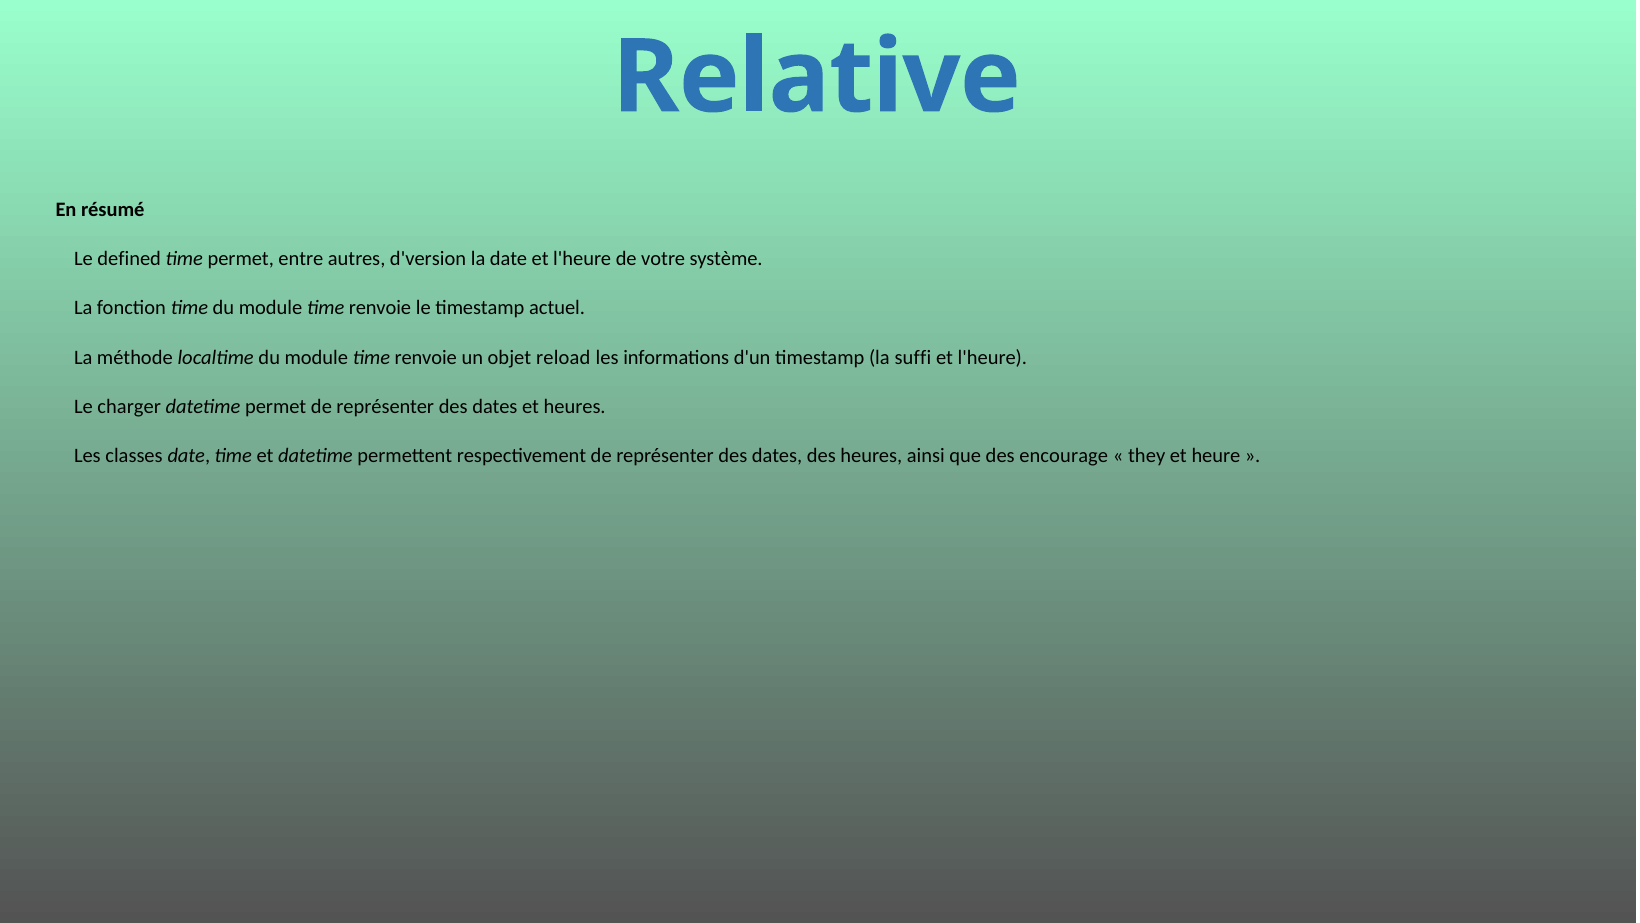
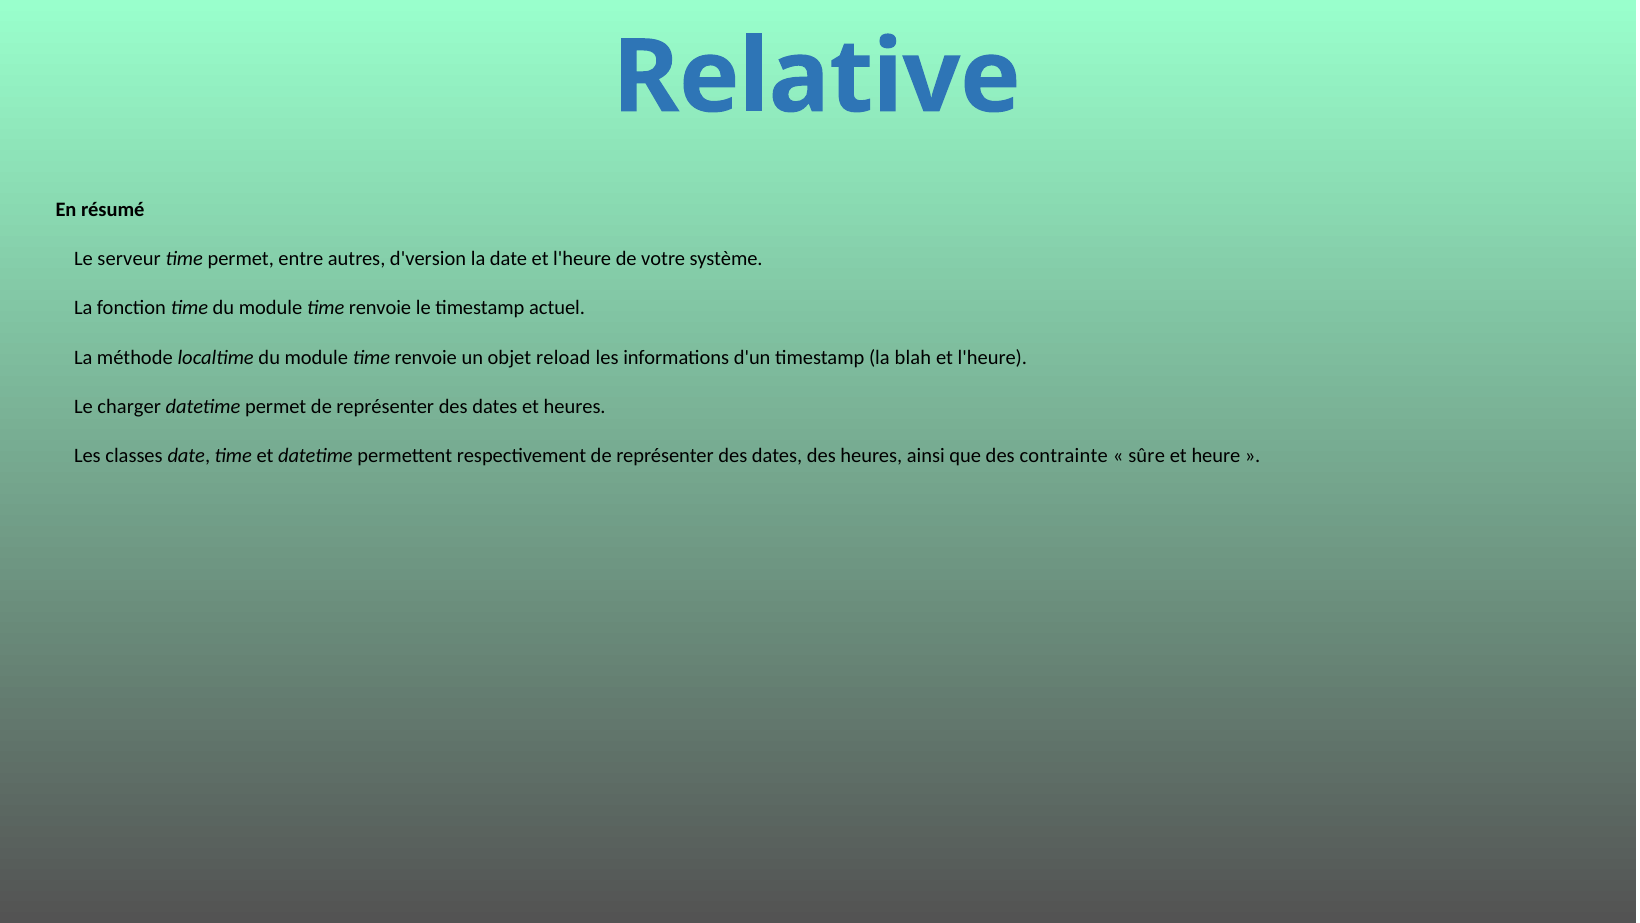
defined: defined -> serveur
suffi: suffi -> blah
encourage: encourage -> contrainte
they: they -> sûre
